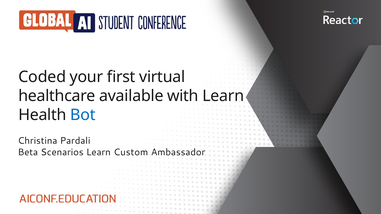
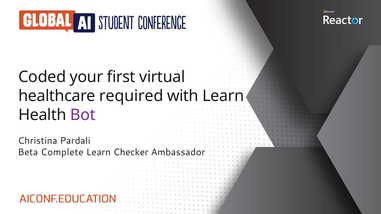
available: available -> required
Bot colour: blue -> purple
Scenarios: Scenarios -> Complete
Custom: Custom -> Checker
